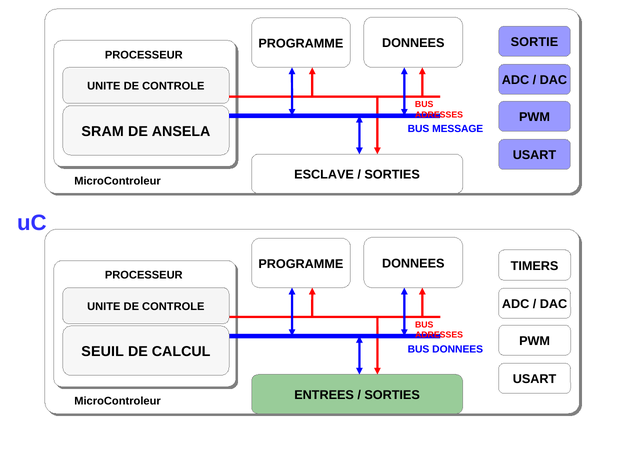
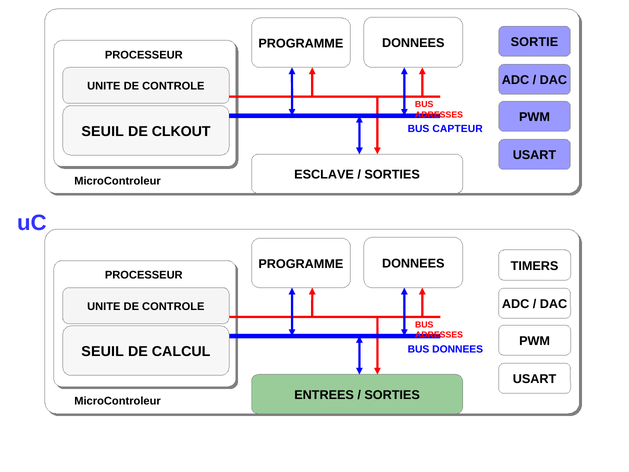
MESSAGE: MESSAGE -> CAPTEUR
SRAM at (103, 131): SRAM -> SEUIL
ANSELA: ANSELA -> CLKOUT
